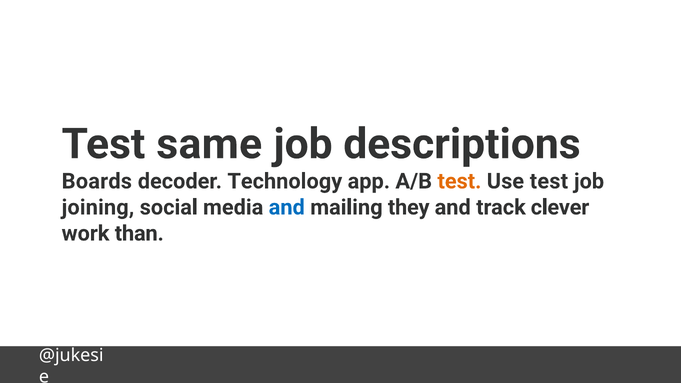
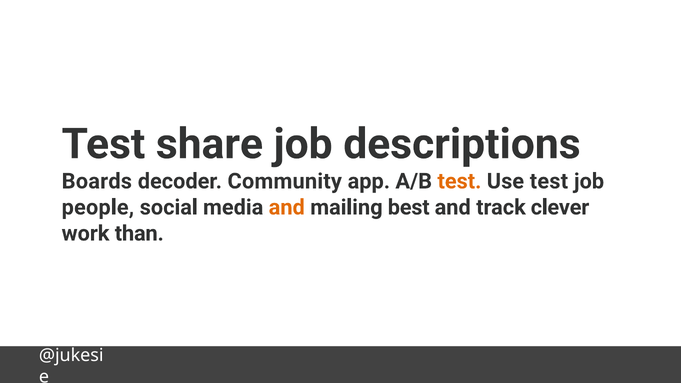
same: same -> share
Technology: Technology -> Community
joining: joining -> people
and at (287, 207) colour: blue -> orange
they: they -> best
